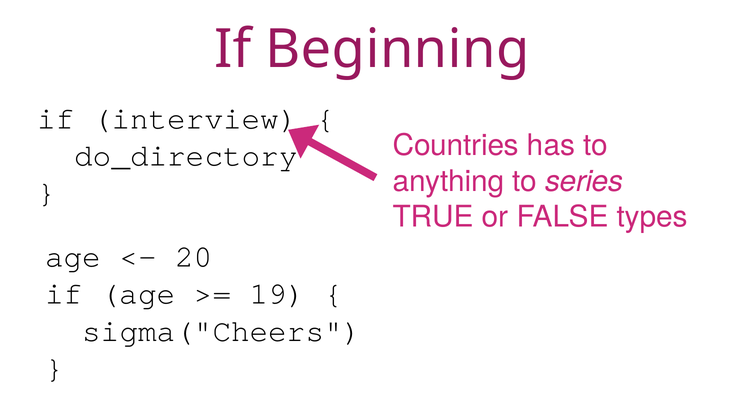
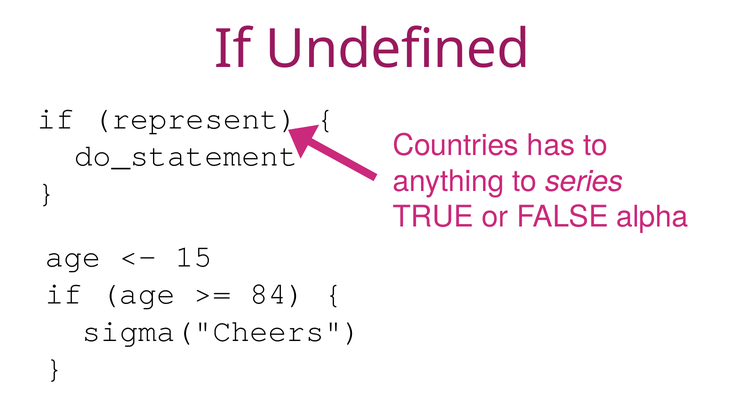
Beginning: Beginning -> Undefined
interview: interview -> represent
do_directory: do_directory -> do_statement
types: types -> alpha
20: 20 -> 15
19: 19 -> 84
